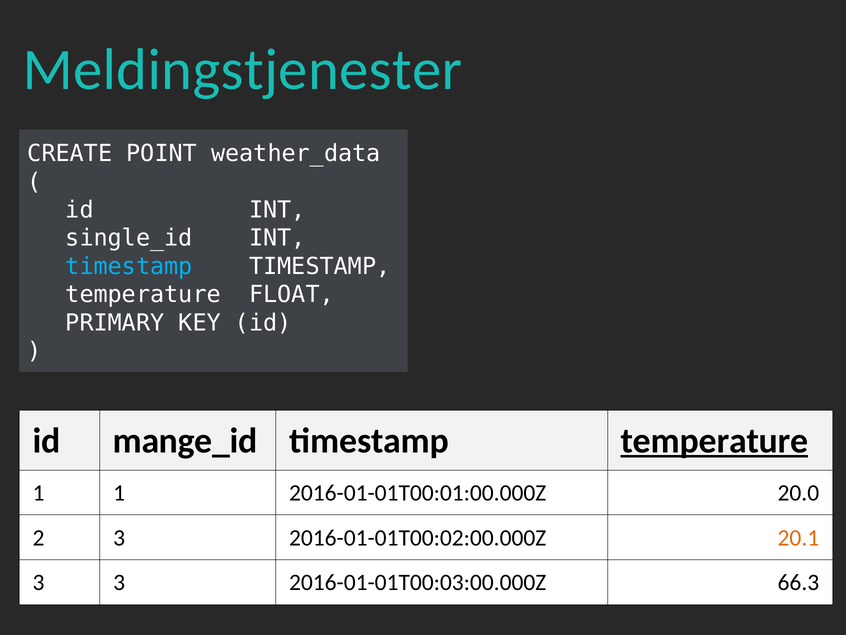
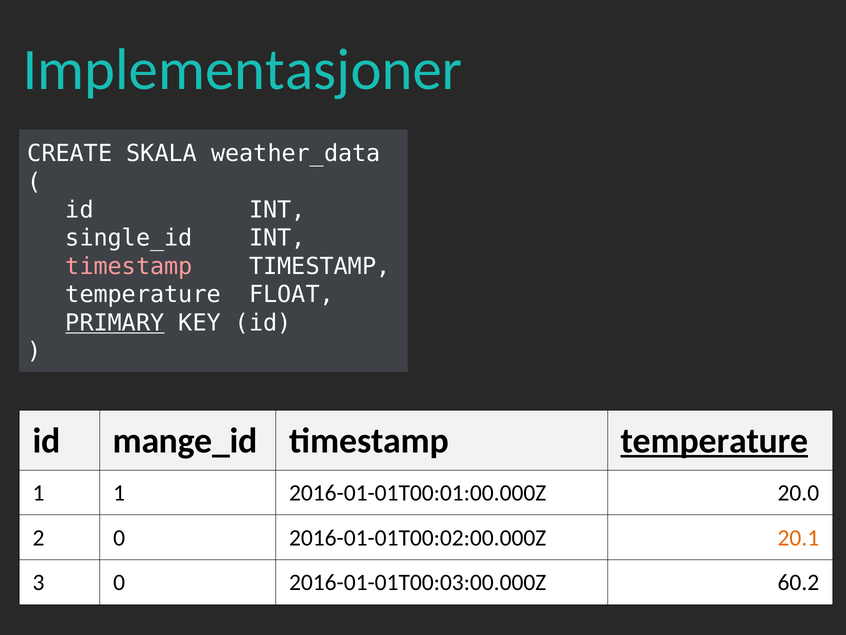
Meldingstjenester: Meldingstjenester -> Implementasjoner
POINT: POINT -> SKALA
timestamp at (129, 266) colour: light blue -> pink
PRIMARY underline: none -> present
2 3: 3 -> 0
3 3: 3 -> 0
66.3: 66.3 -> 60.2
